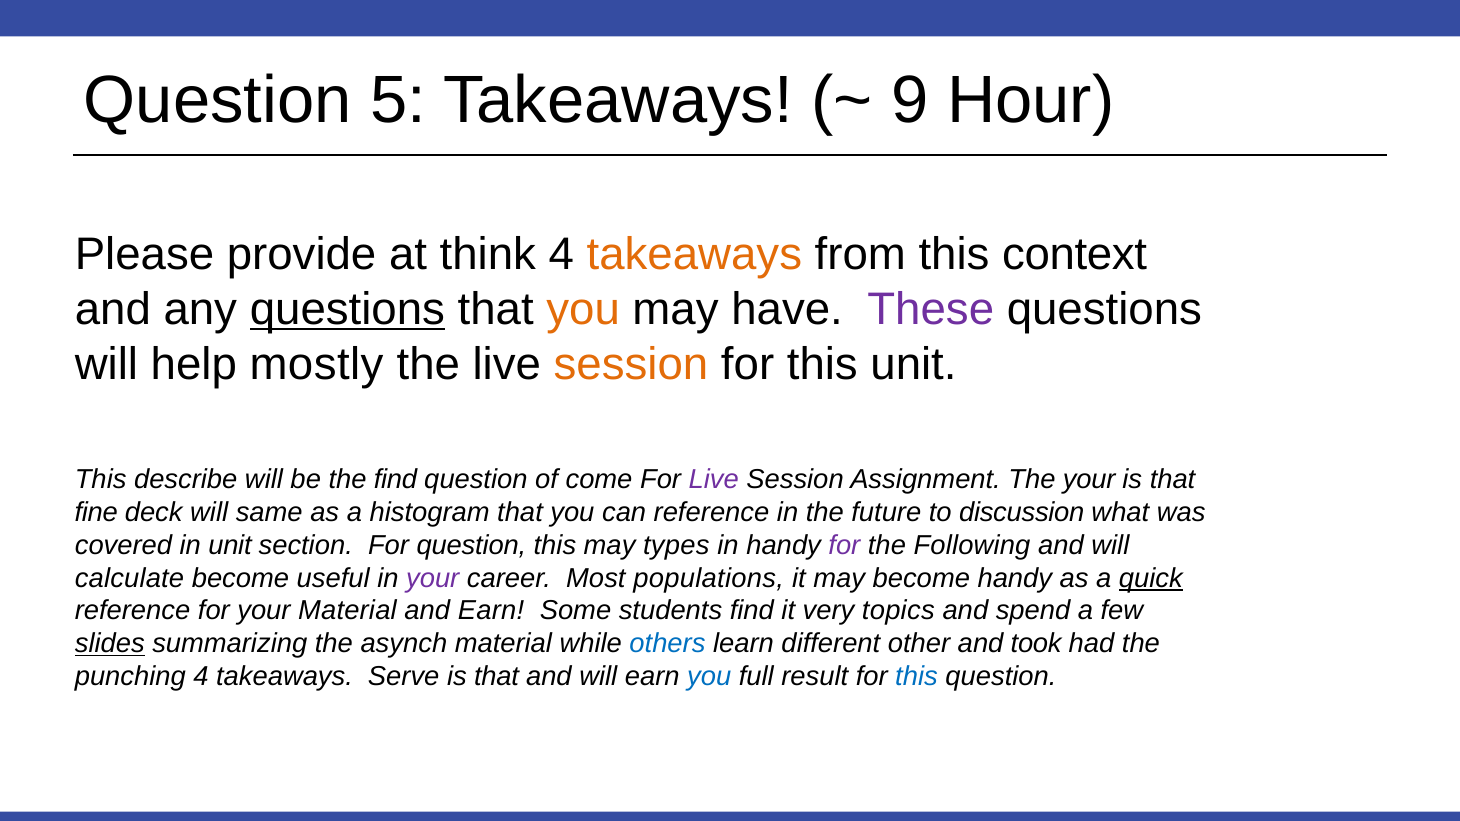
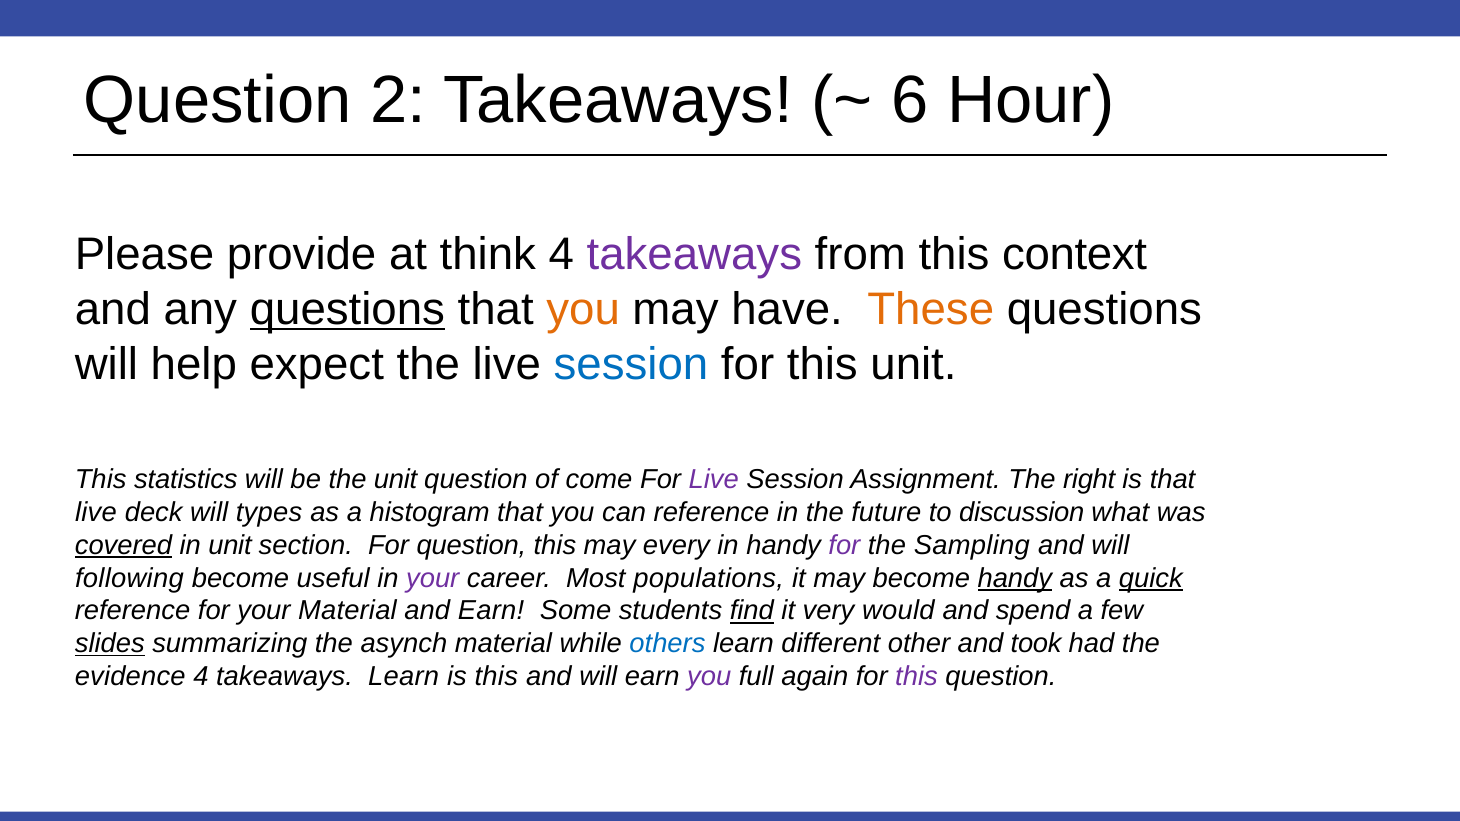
5: 5 -> 2
9: 9 -> 6
takeaways at (694, 255) colour: orange -> purple
These colour: purple -> orange
mostly: mostly -> expect
session at (631, 364) colour: orange -> blue
describe: describe -> statistics
the find: find -> unit
The your: your -> right
fine at (96, 513): fine -> live
same: same -> types
covered underline: none -> present
types: types -> every
Following: Following -> Sampling
calculate: calculate -> following
handy at (1015, 578) underline: none -> present
find at (752, 611) underline: none -> present
topics: topics -> would
punching: punching -> evidence
takeaways Serve: Serve -> Learn
that at (497, 677): that -> this
you at (709, 677) colour: blue -> purple
result: result -> again
this at (917, 677) colour: blue -> purple
